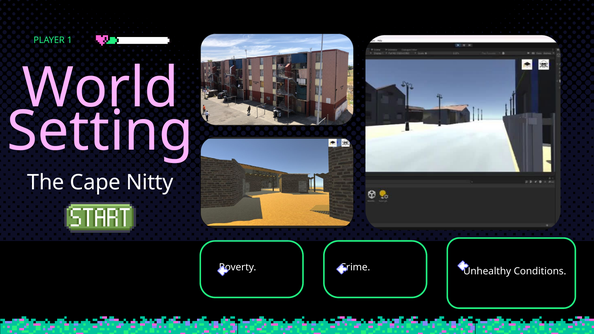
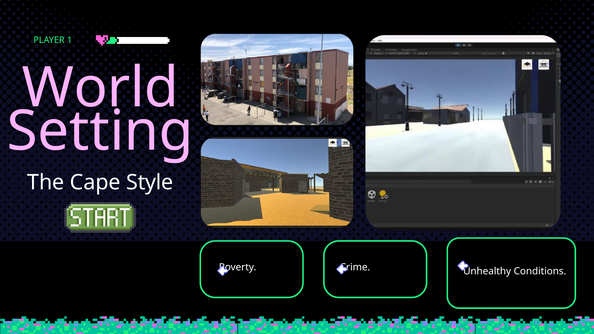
Nitty: Nitty -> Style
